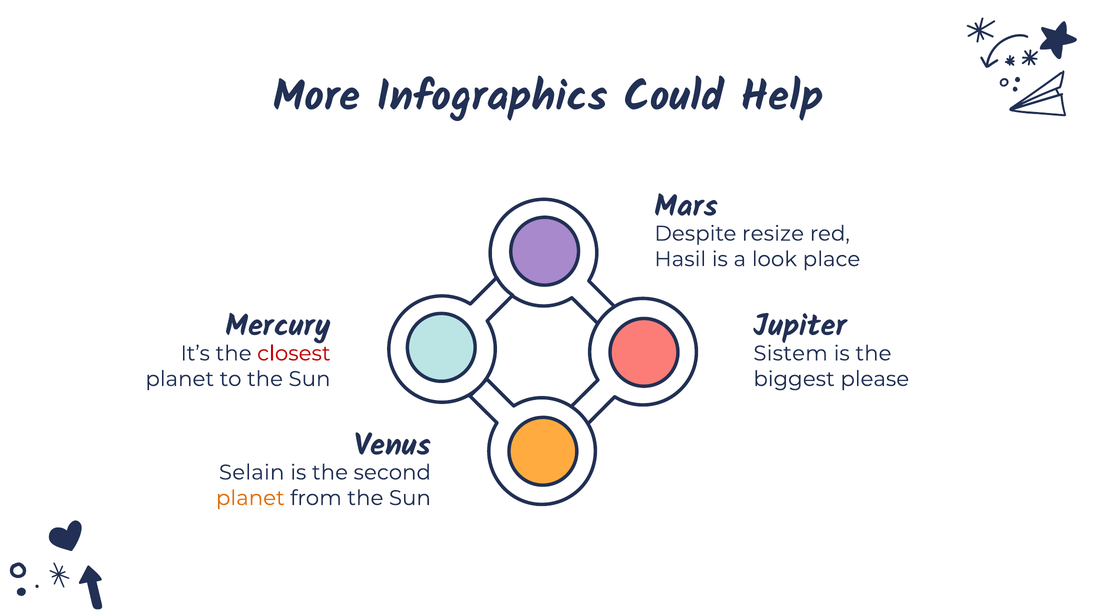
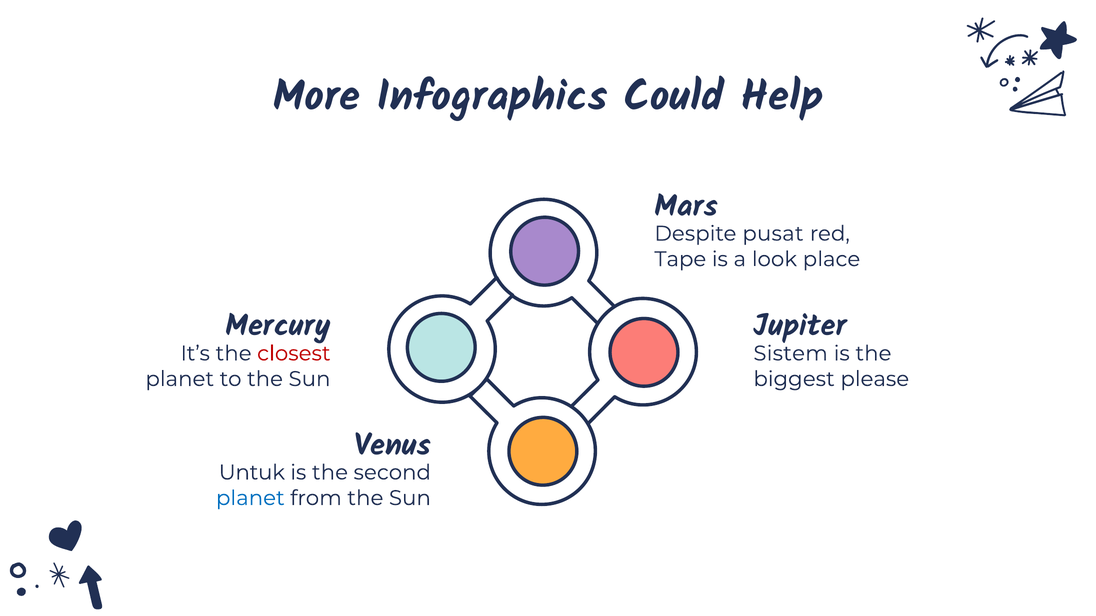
resize: resize -> pusat
Hasil: Hasil -> Tape
Selain: Selain -> Untuk
planet at (250, 498) colour: orange -> blue
